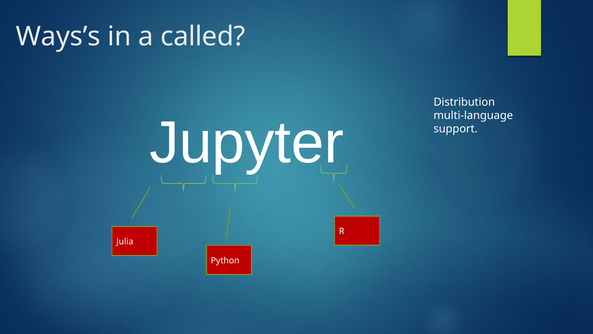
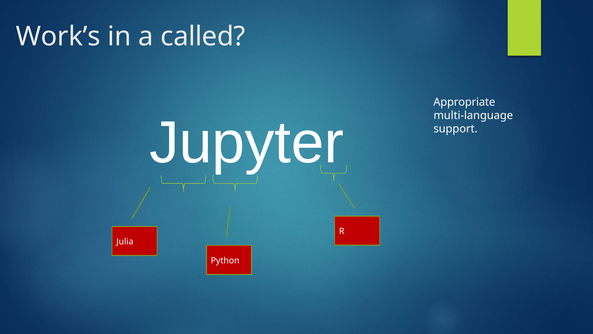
Ways’s: Ways’s -> Work’s
Distribution: Distribution -> Appropriate
